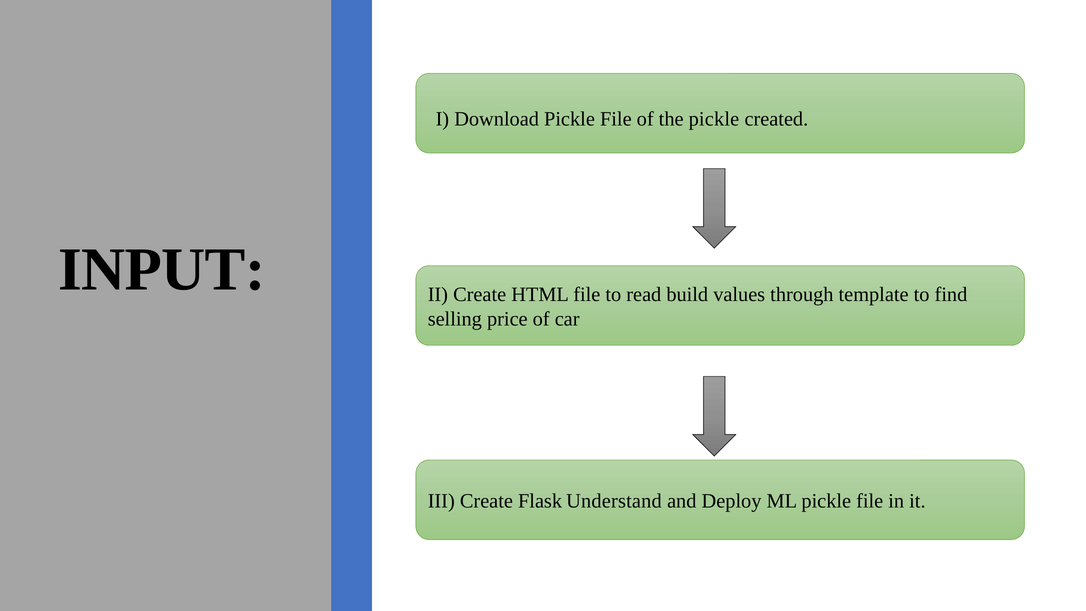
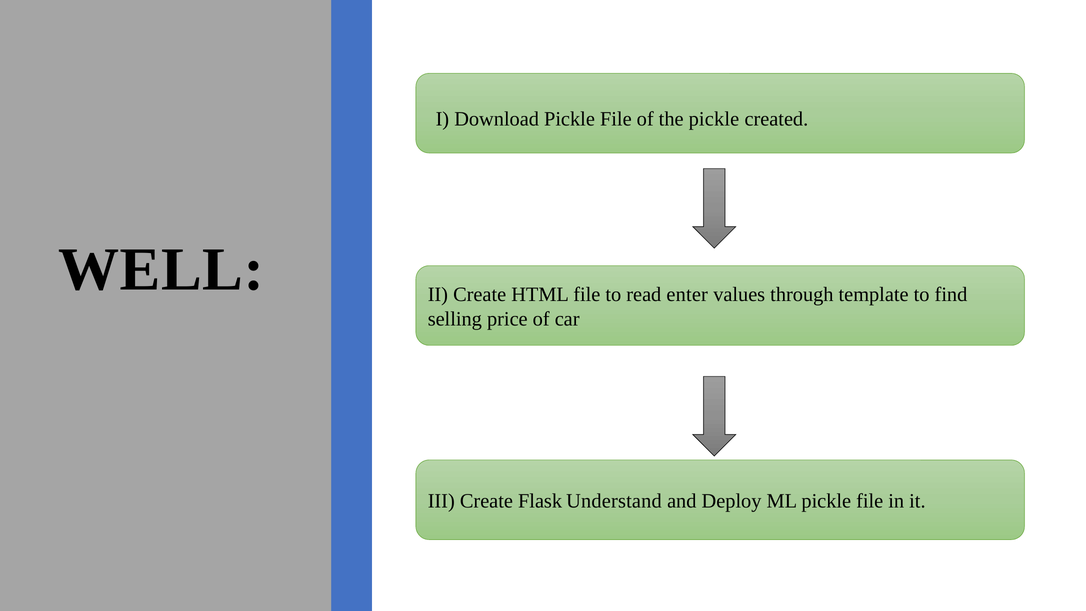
INPUT: INPUT -> WELL
build: build -> enter
